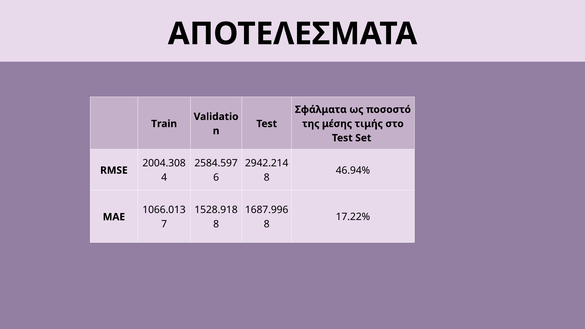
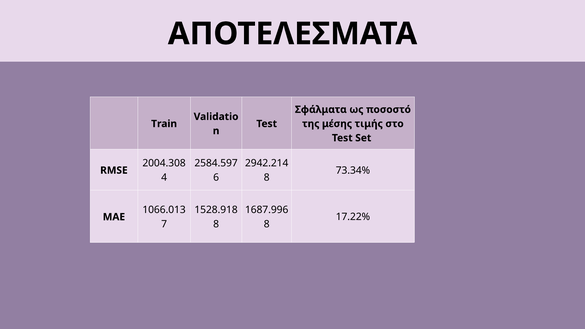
46.94%: 46.94% -> 73.34%
